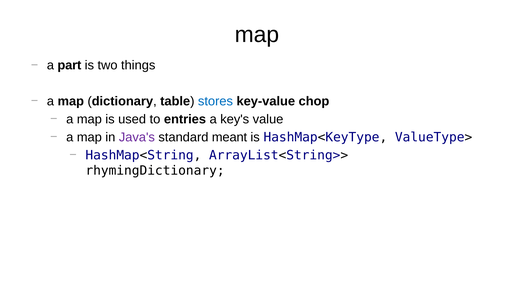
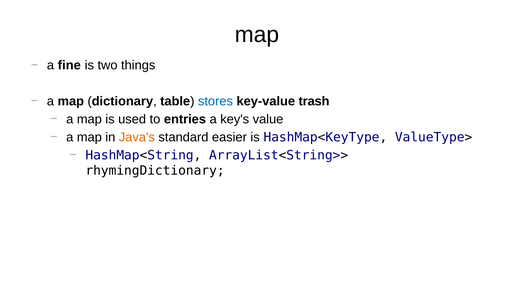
part: part -> fine
chop: chop -> trash
Java's colour: purple -> orange
meant: meant -> easier
